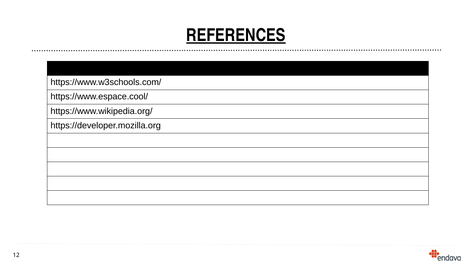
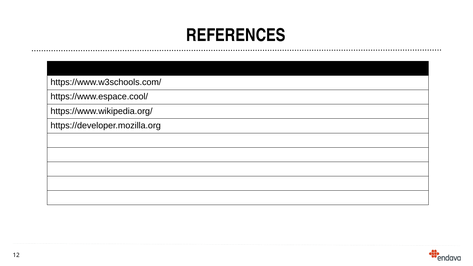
REFERENCES underline: present -> none
